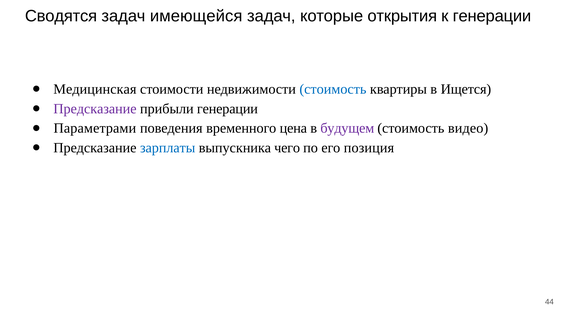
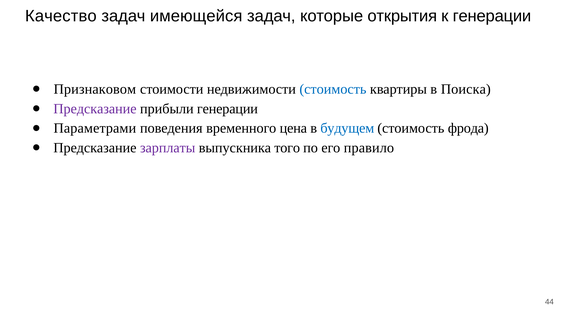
Сводятся: Сводятся -> Качество
Медицинская: Медицинская -> Признаковом
Ищется: Ищется -> Поиска
будущем colour: purple -> blue
видео: видео -> фрода
зарплаты colour: blue -> purple
чего: чего -> того
позиция: позиция -> правило
